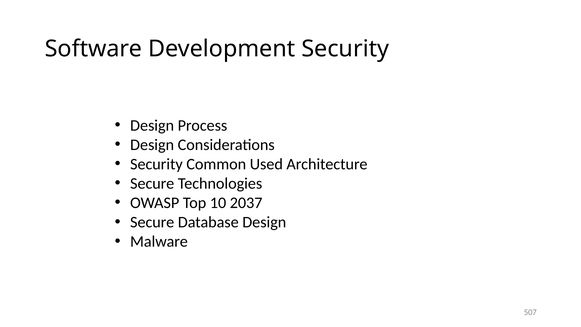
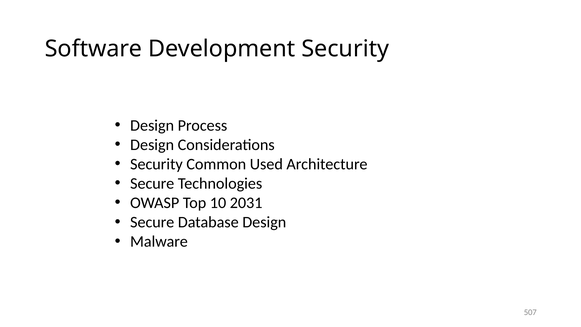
2037: 2037 -> 2031
